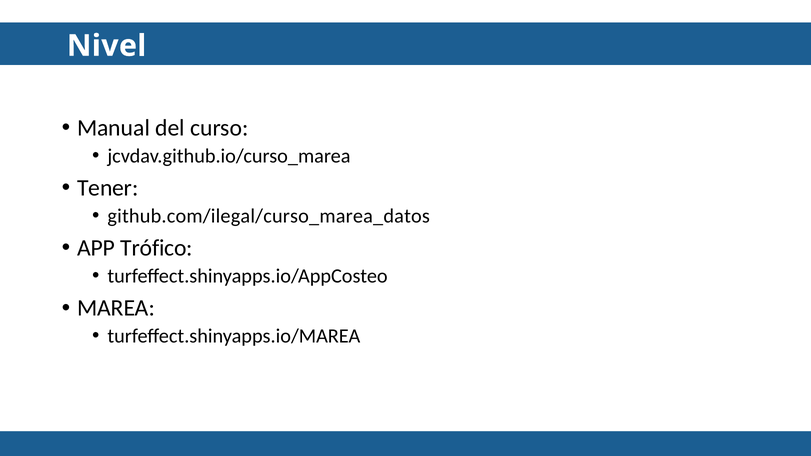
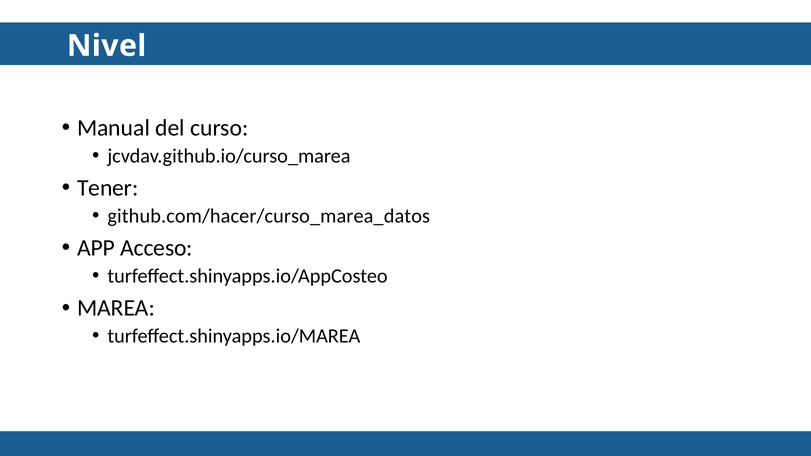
github.com/ilegal/curso_marea_datos: github.com/ilegal/curso_marea_datos -> github.com/hacer/curso_marea_datos
Trófico: Trófico -> Acceso
